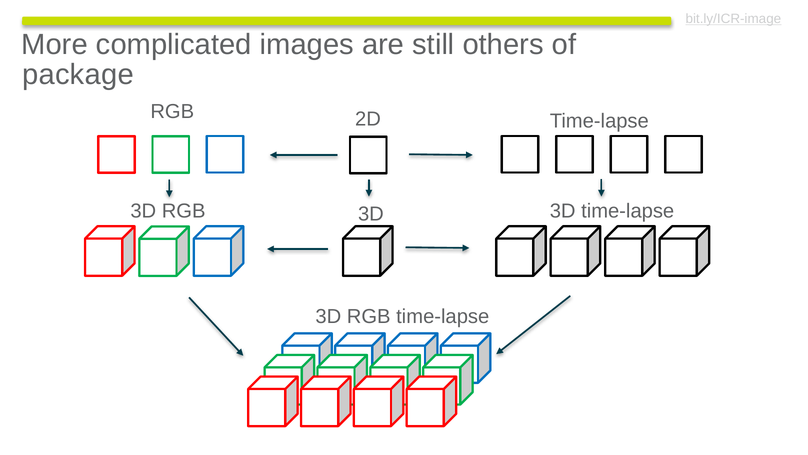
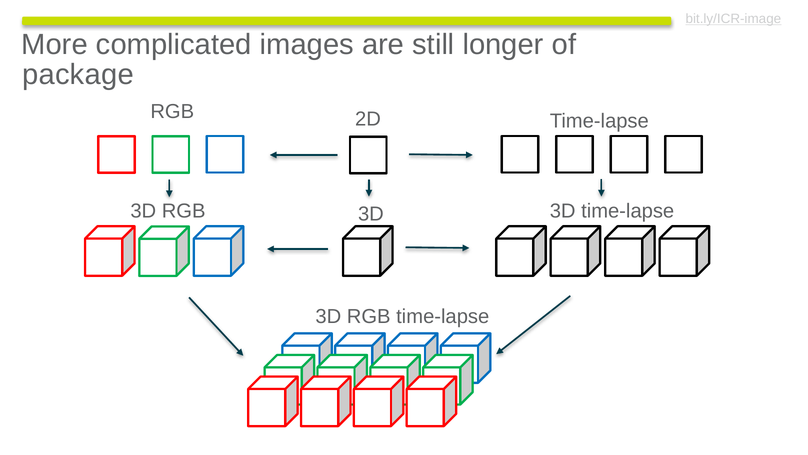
others: others -> longer
